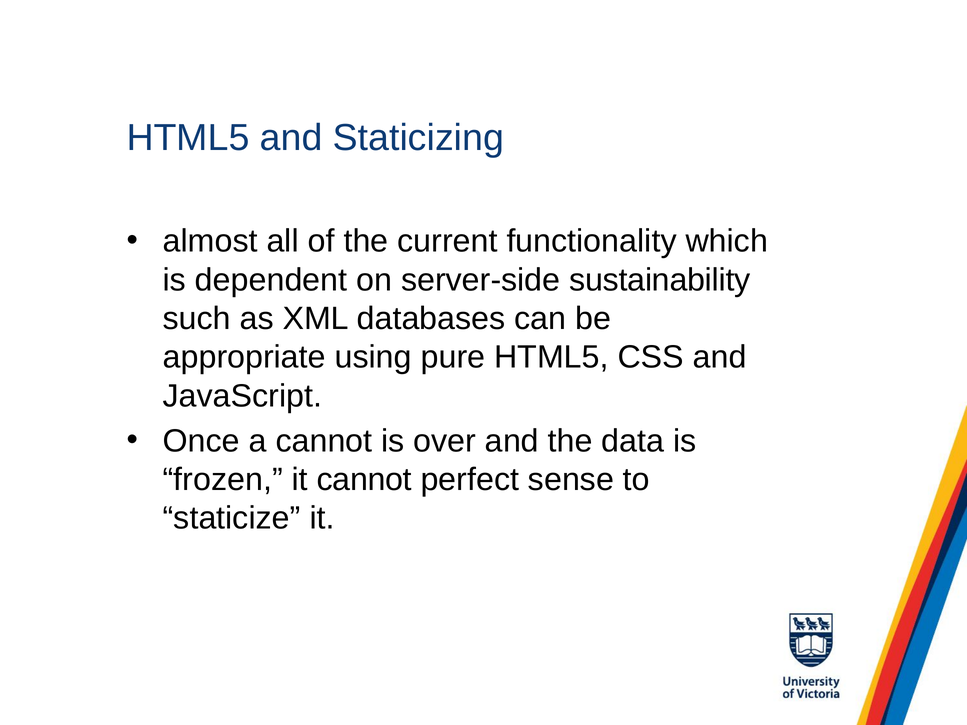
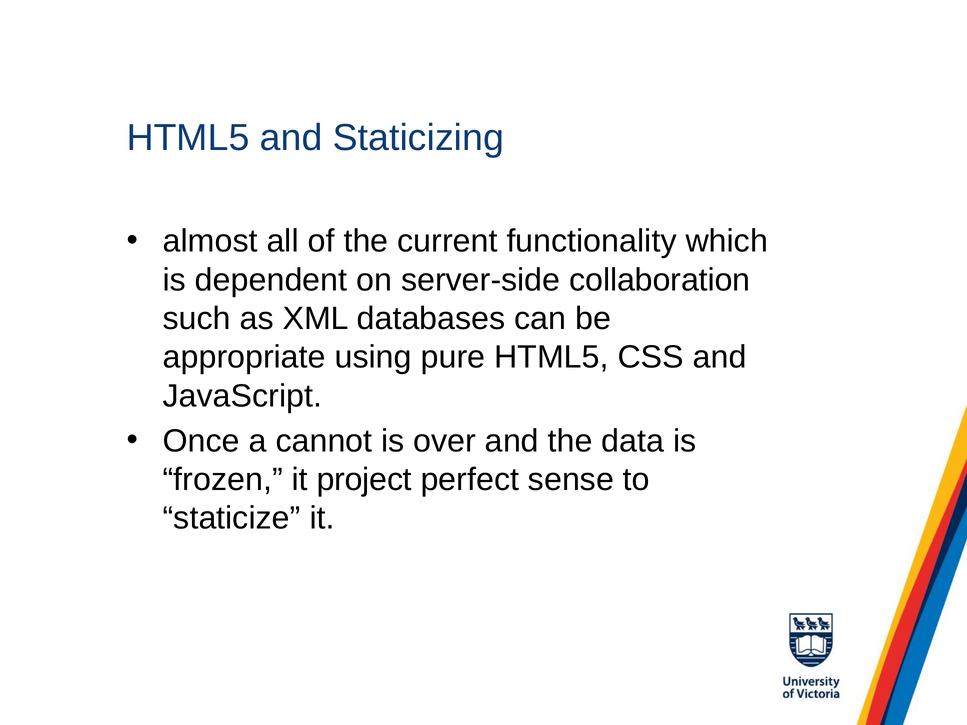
sustainability: sustainability -> collaboration
it cannot: cannot -> project
